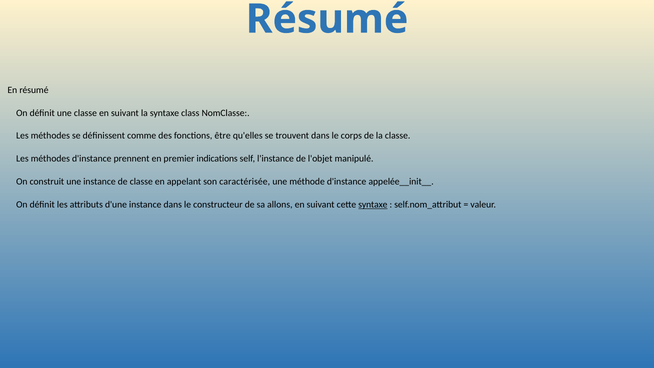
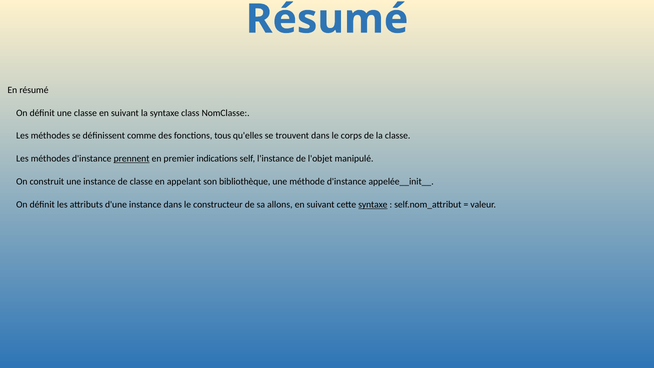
être: être -> tous
prennent underline: none -> present
caractérisée: caractérisée -> bibliothèque
